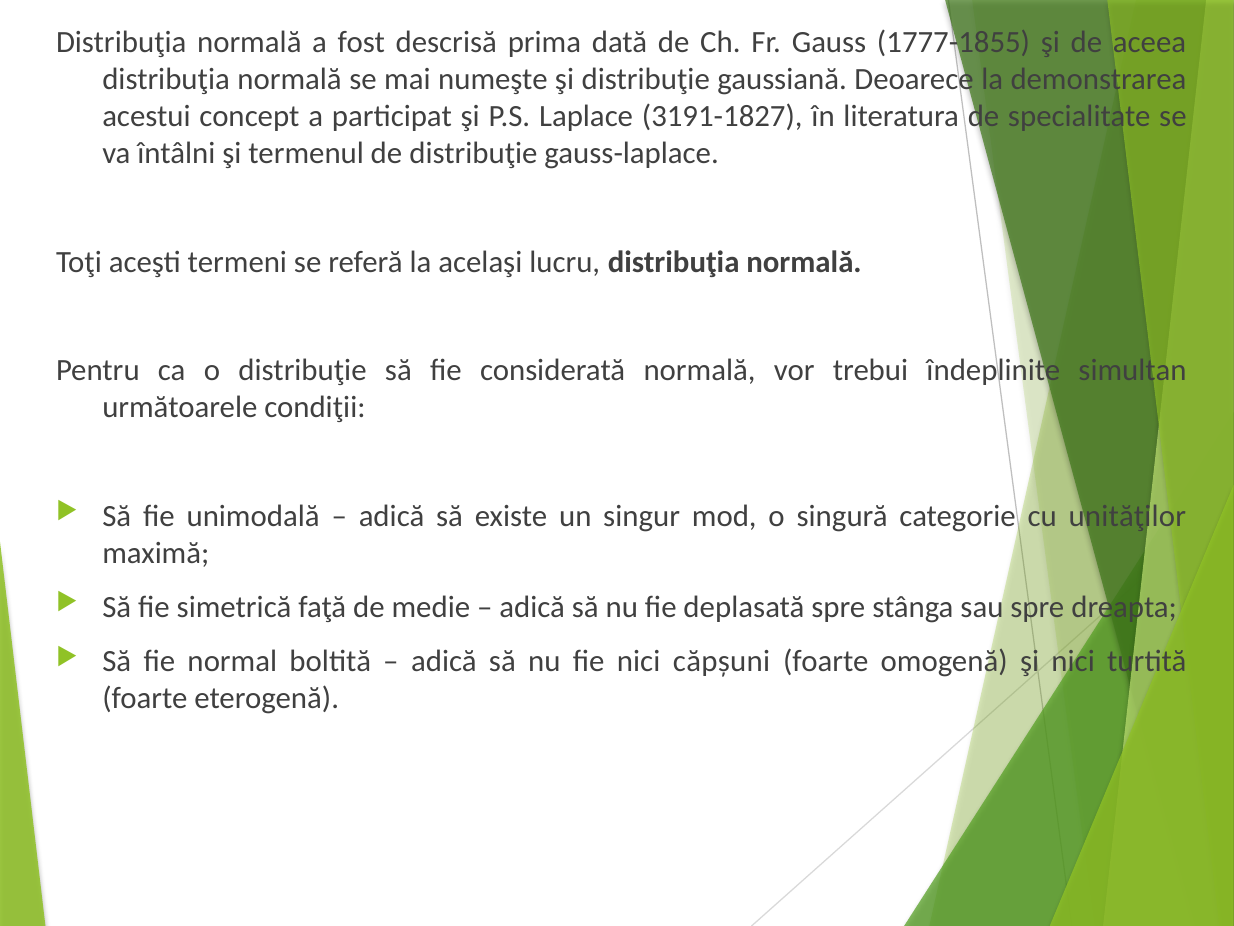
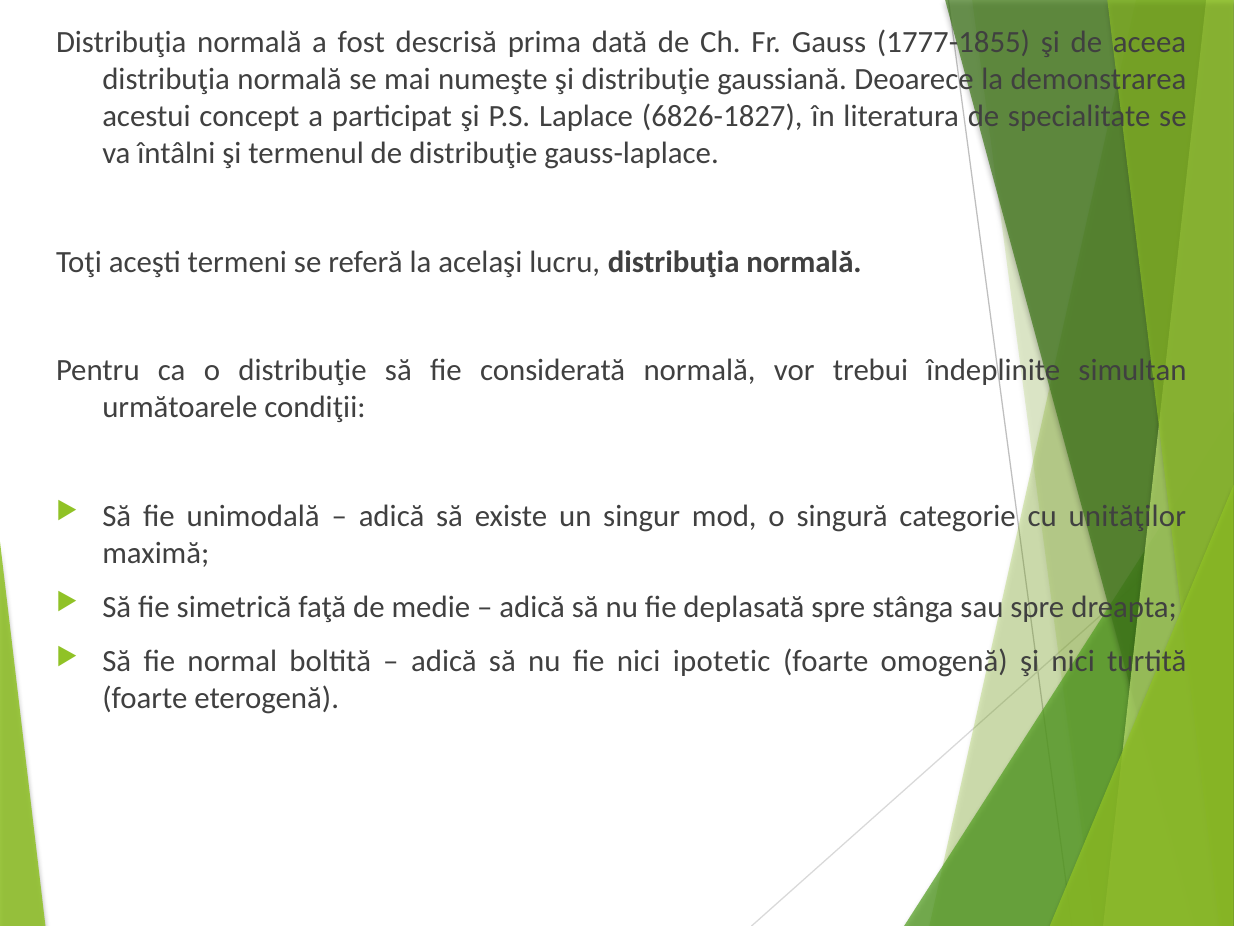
3191-1827: 3191-1827 -> 6826-1827
căpșuni: căpșuni -> ipotetic
